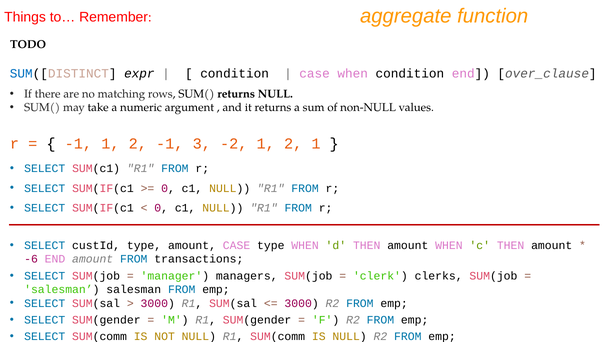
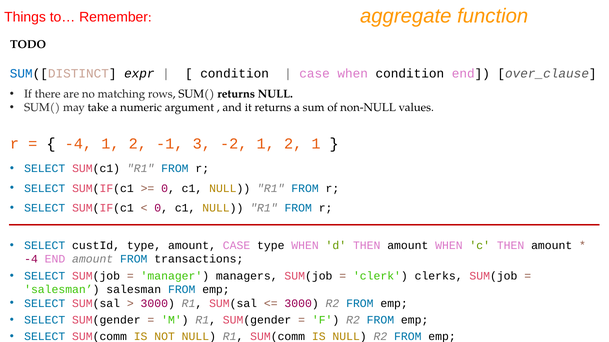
-1 at (78, 144): -1 -> -4
-6 at (31, 260): -6 -> -4
